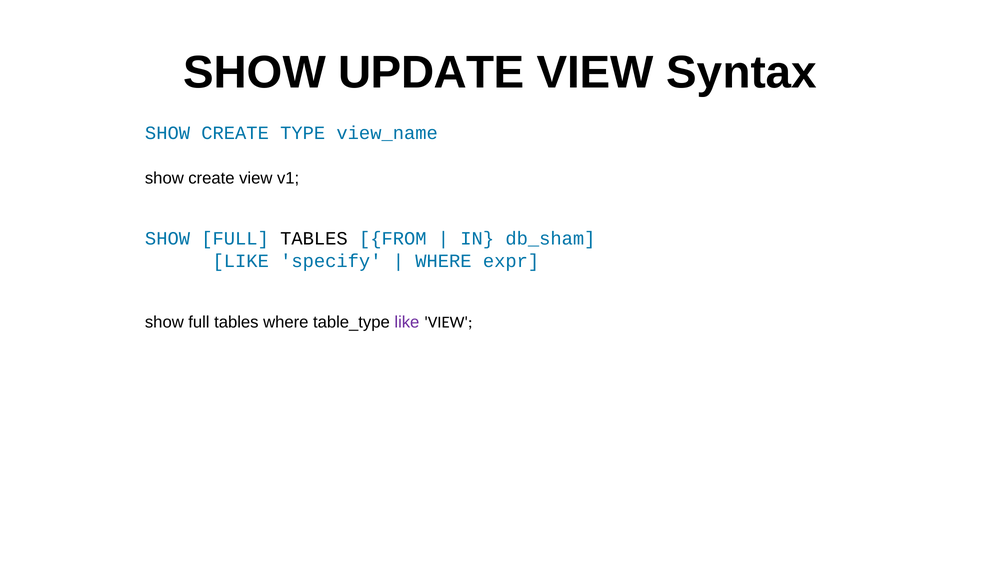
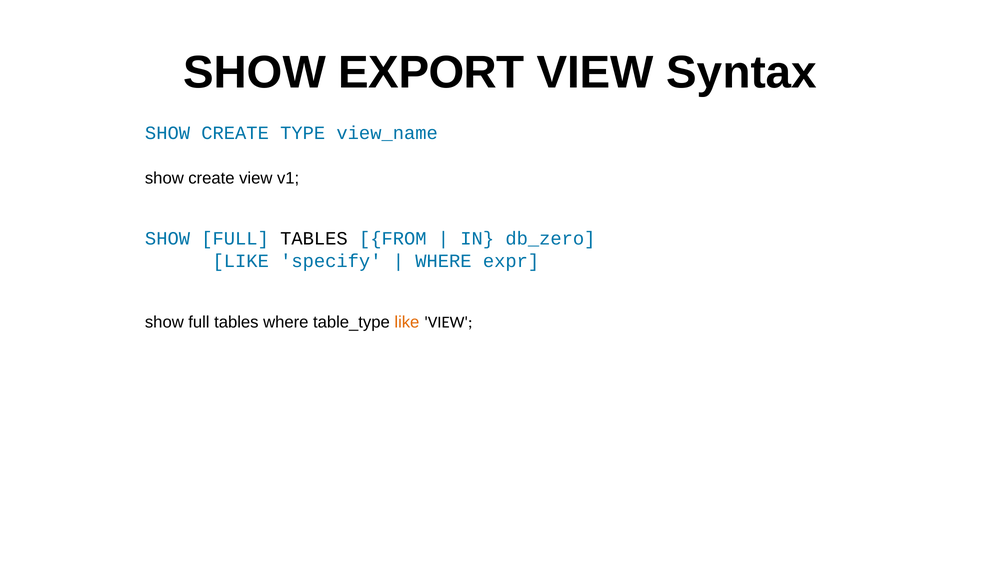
UPDATE: UPDATE -> EXPORT
db_sham: db_sham -> db_zero
like at (407, 322) colour: purple -> orange
